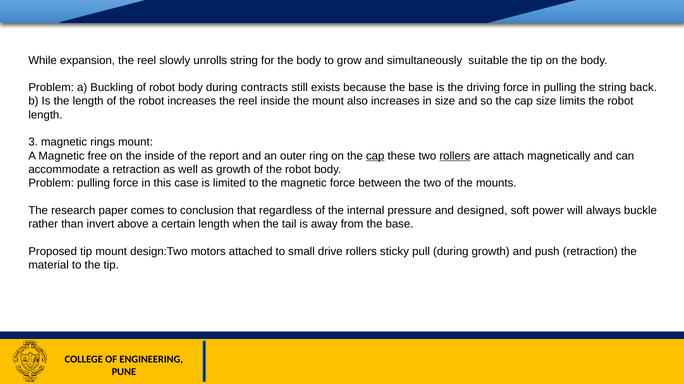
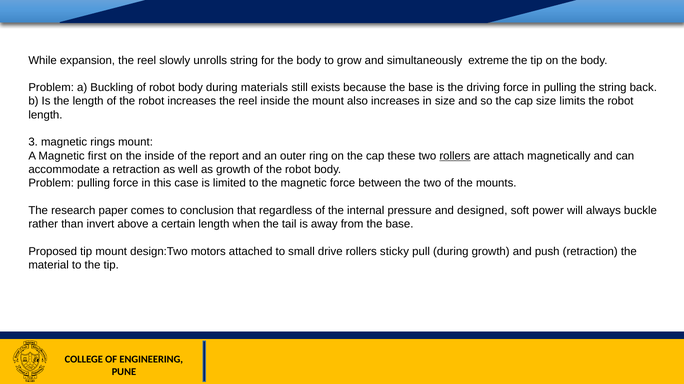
suitable: suitable -> extreme
contracts: contracts -> materials
free: free -> first
cap at (375, 156) underline: present -> none
